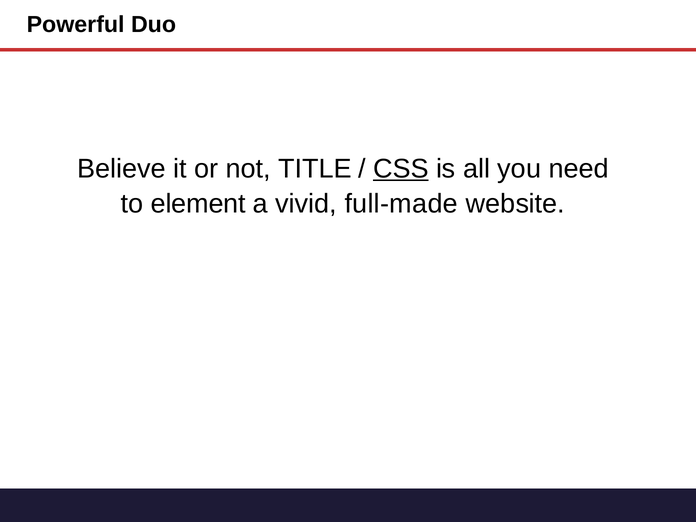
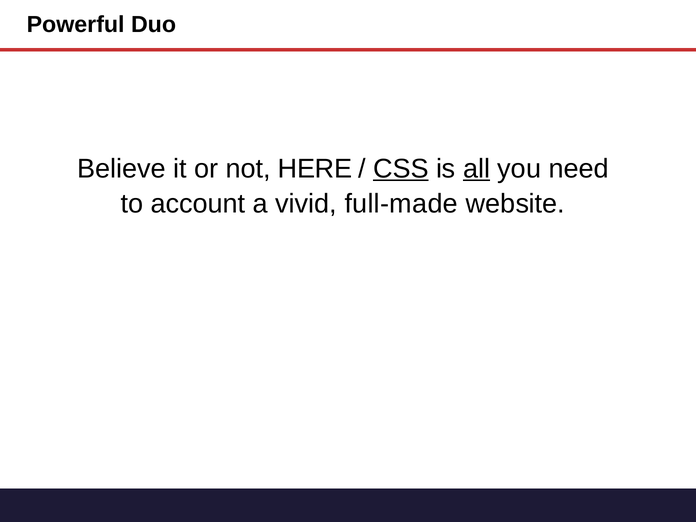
TITLE: TITLE -> HERE
all underline: none -> present
element: element -> account
